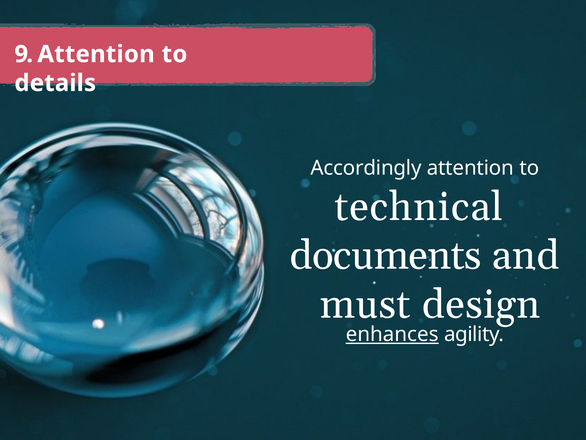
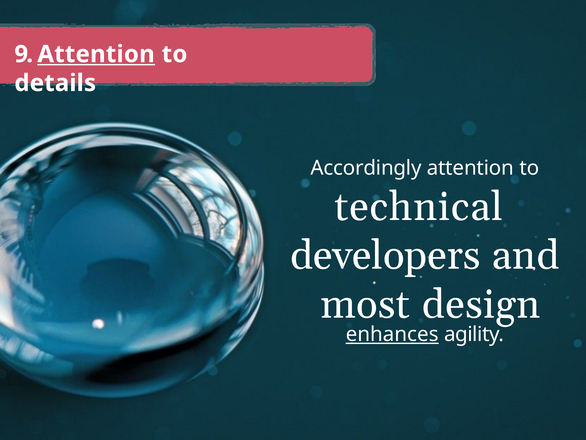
Attention at (96, 54) underline: none -> present
documents: documents -> developers
must: must -> most
